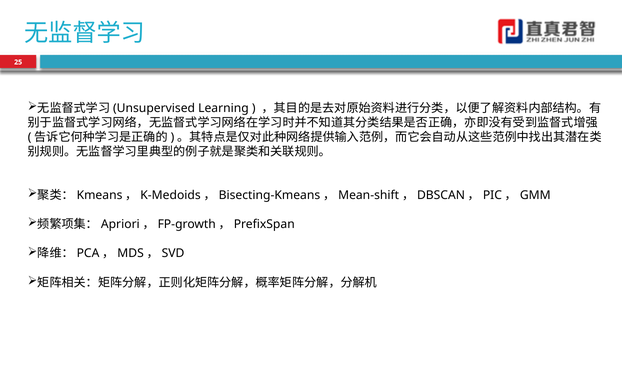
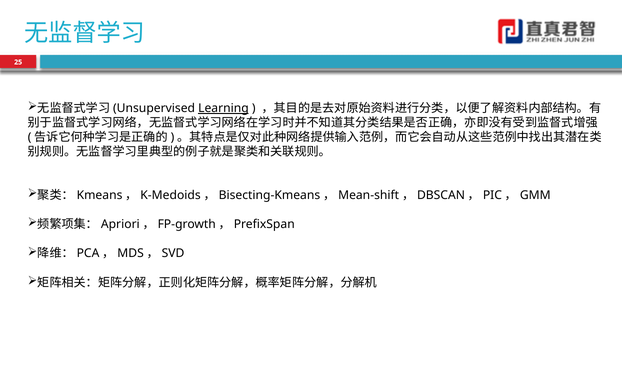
Learning underline: none -> present
